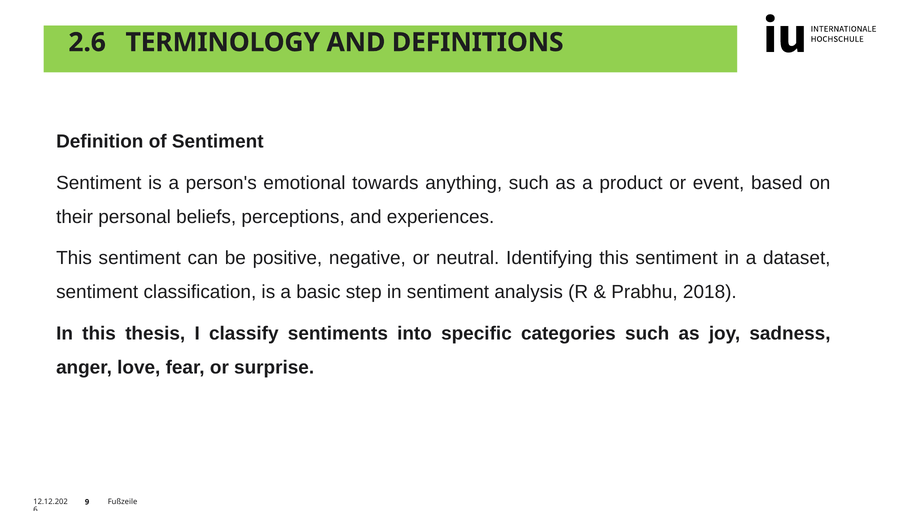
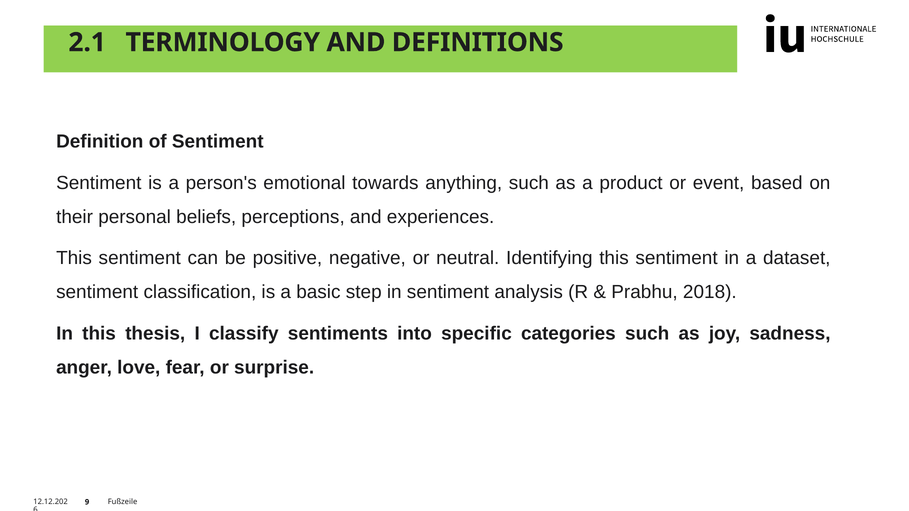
2.6: 2.6 -> 2.1
